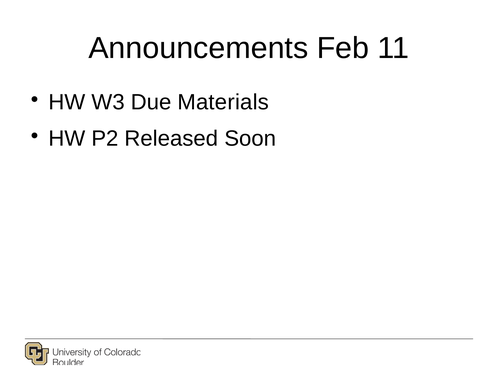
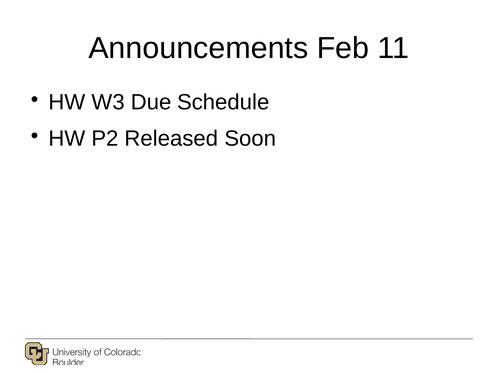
Materials: Materials -> Schedule
